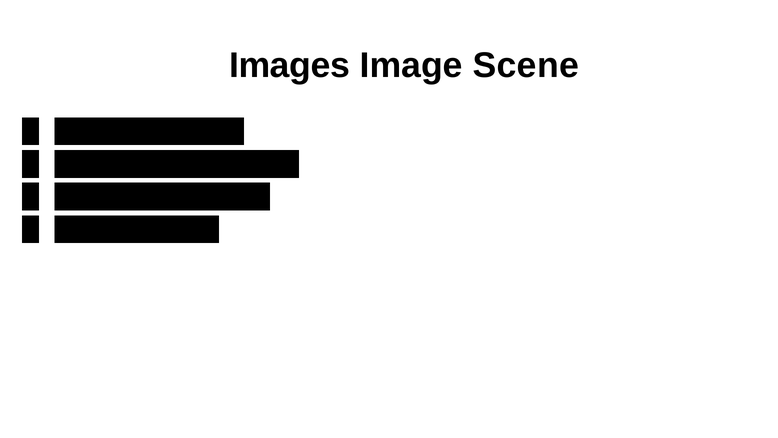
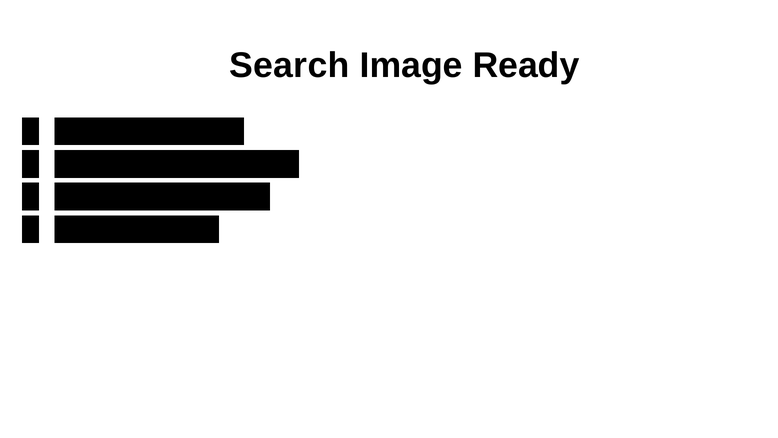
Images: Images -> Search
Image Scene: Scene -> Ready
